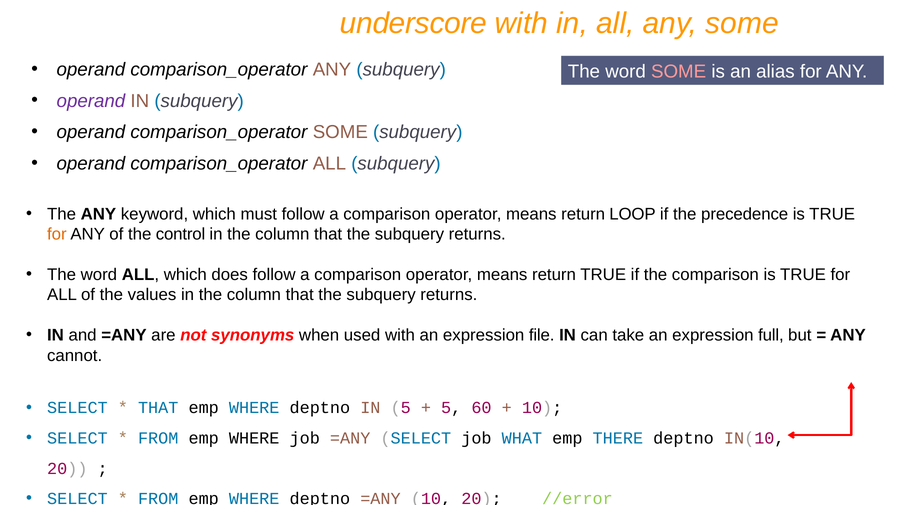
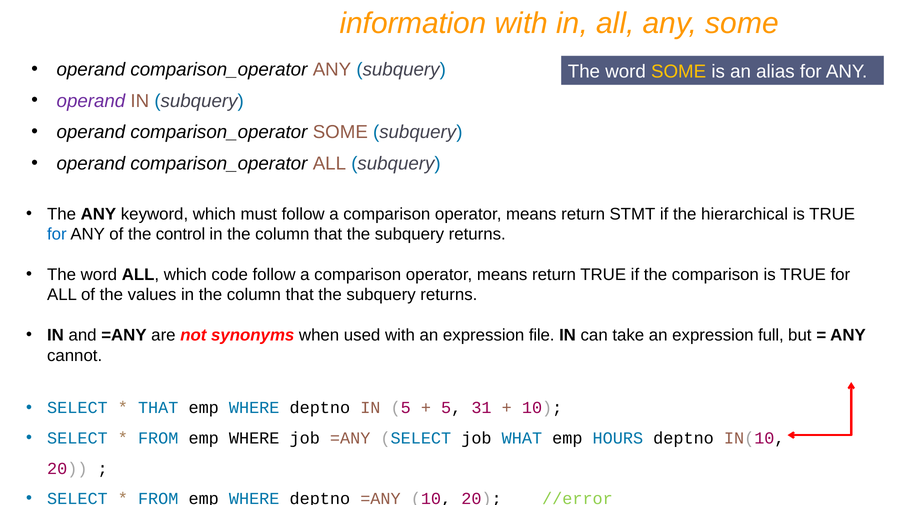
underscore: underscore -> information
SOME at (679, 72) colour: pink -> yellow
LOOP: LOOP -> STMT
precedence: precedence -> hierarchical
for at (57, 234) colour: orange -> blue
does: does -> code
60: 60 -> 31
THERE: THERE -> HOURS
